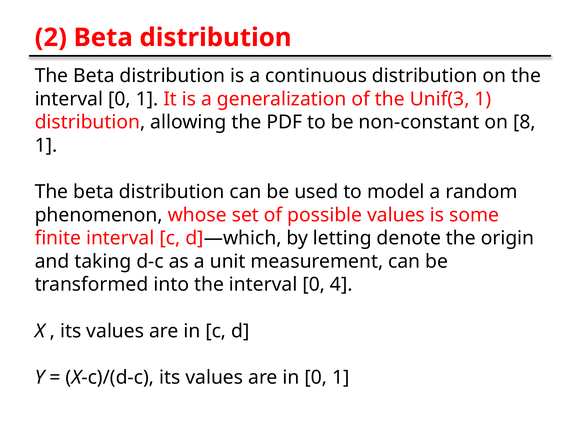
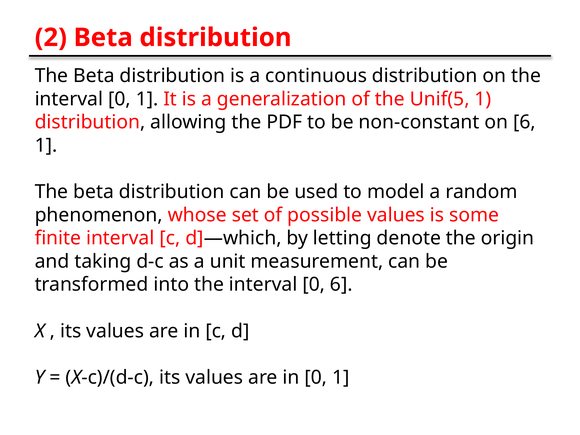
Unif(3: Unif(3 -> Unif(5
on 8: 8 -> 6
0 4: 4 -> 6
